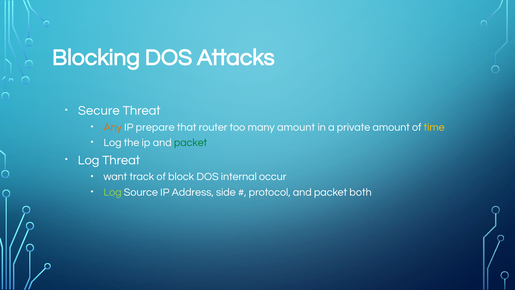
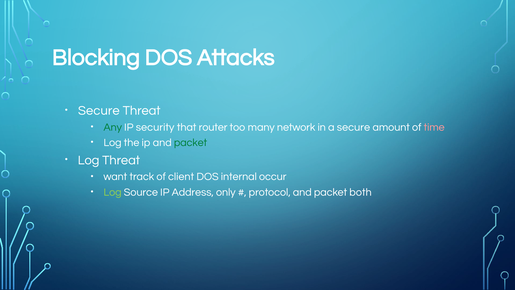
Any colour: orange -> green
prepare: prepare -> security
many amount: amount -> network
a private: private -> secure
time colour: yellow -> pink
block: block -> client
side: side -> only
